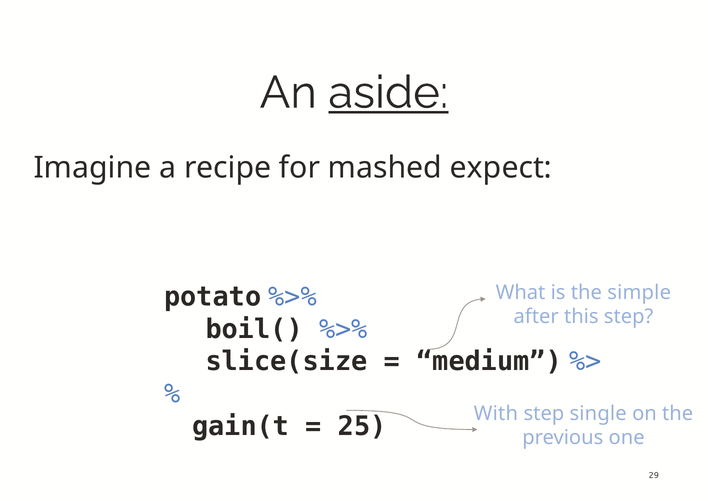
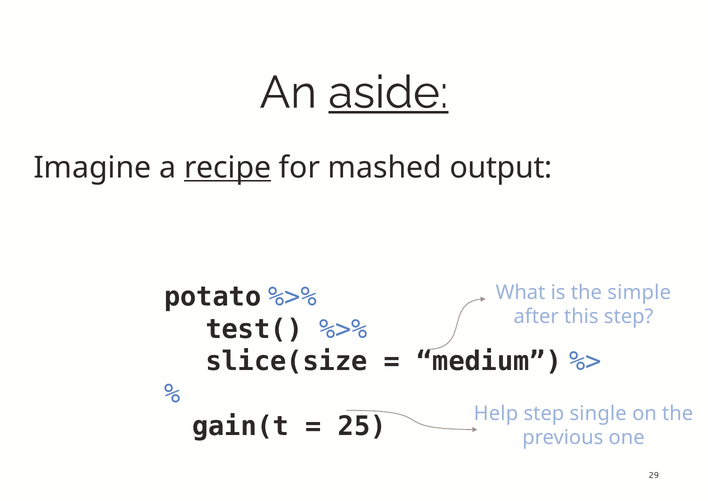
recipe underline: none -> present
expect: expect -> output
boil(: boil( -> test(
With: With -> Help
